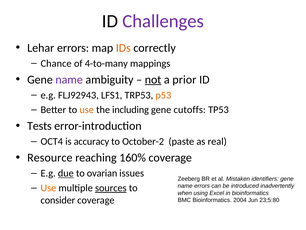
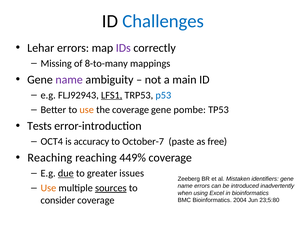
Challenges colour: purple -> blue
IDs colour: orange -> purple
Chance: Chance -> Missing
4-to-many: 4-to-many -> 8-to-many
not underline: present -> none
prior: prior -> main
LFS1 underline: none -> present
p53 colour: orange -> blue
the including: including -> coverage
cutoffs: cutoffs -> pombe
October-2: October-2 -> October-7
real: real -> free
Resource at (50, 157): Resource -> Reaching
160%: 160% -> 449%
ovarian: ovarian -> greater
